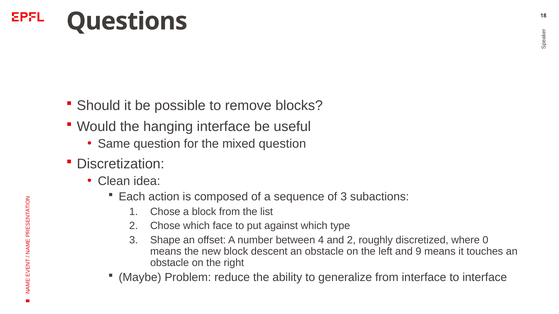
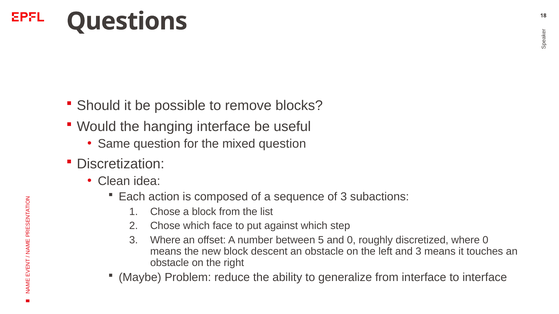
type: type -> step
3 Shape: Shape -> Where
4: 4 -> 5
and 2: 2 -> 0
and 9: 9 -> 3
